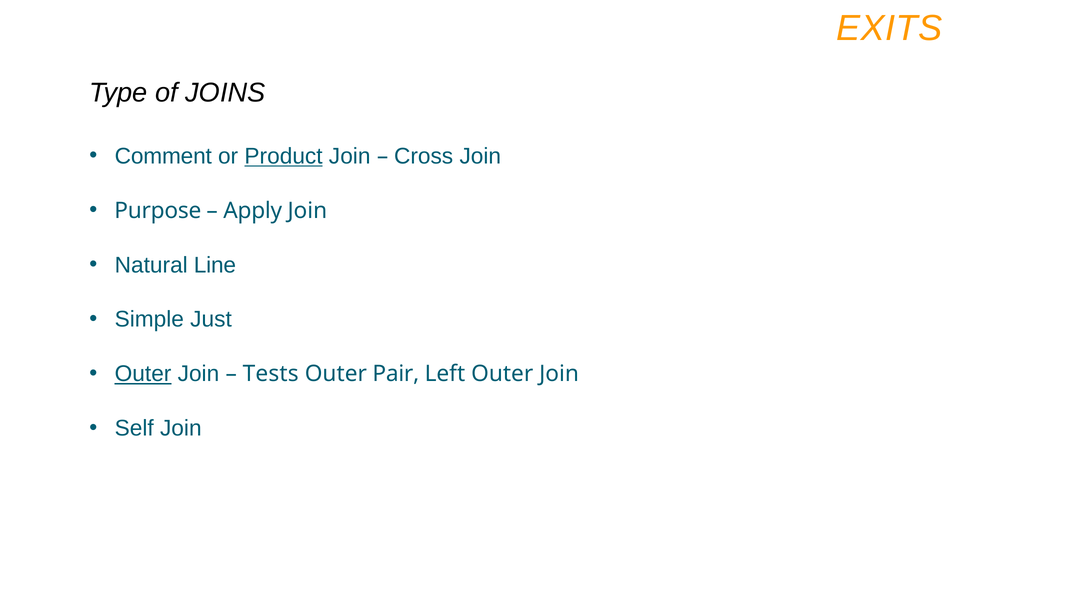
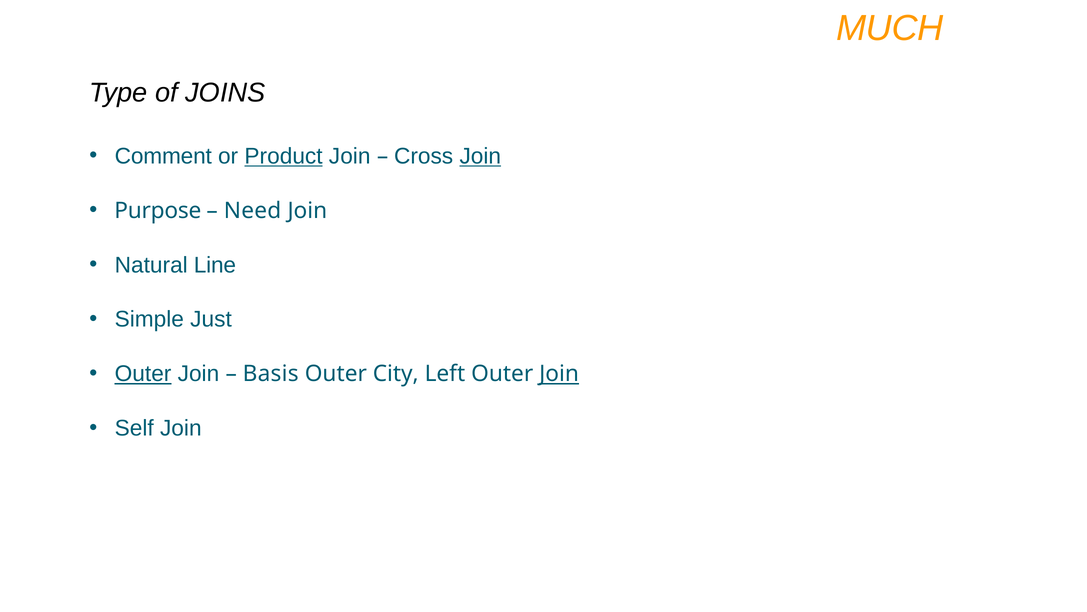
EXITS: EXITS -> MUCH
Join at (480, 156) underline: none -> present
Apply: Apply -> Need
Tests: Tests -> Basis
Pair: Pair -> City
Join at (559, 374) underline: none -> present
